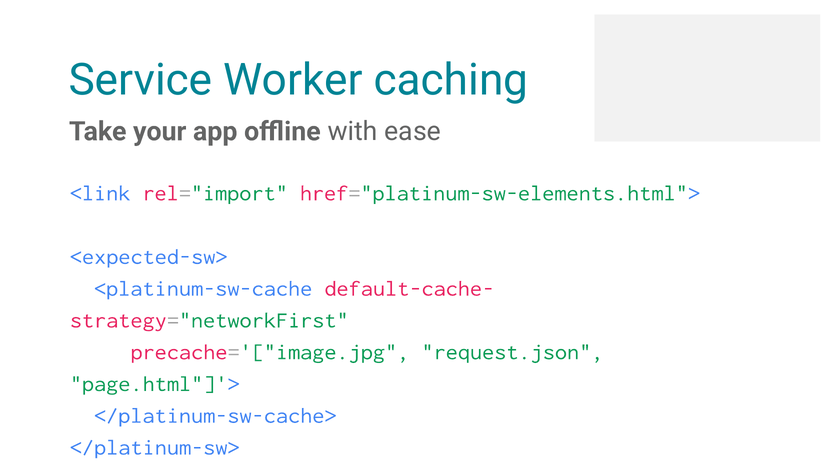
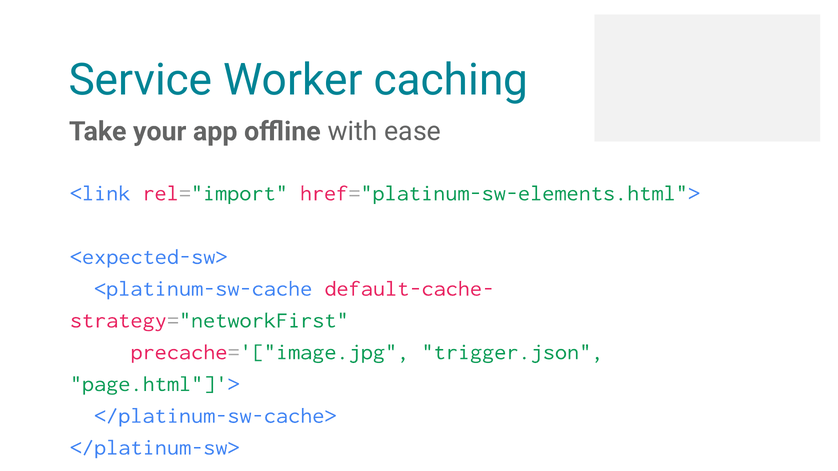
request.json: request.json -> trigger.json
